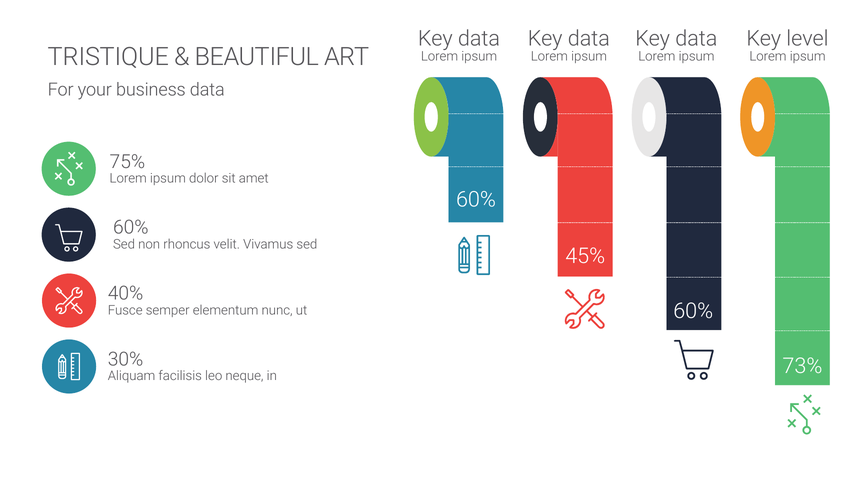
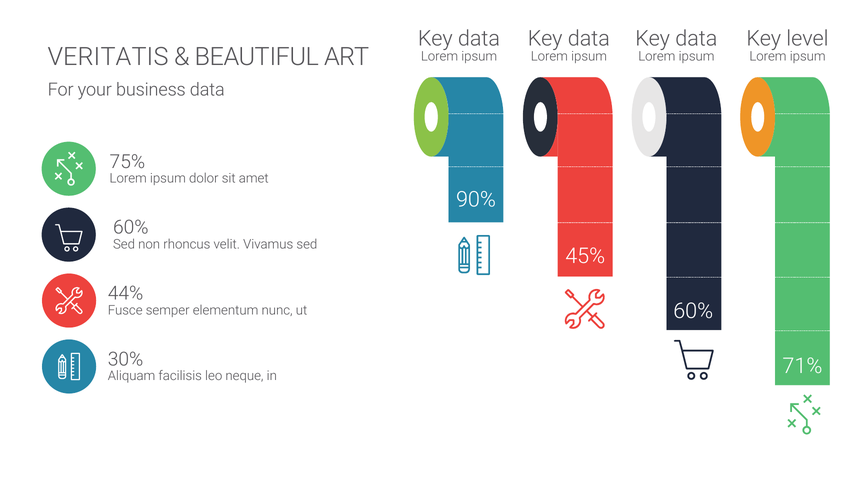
TRISTIQUE: TRISTIQUE -> VERITATIS
60% at (476, 200): 60% -> 90%
40%: 40% -> 44%
73%: 73% -> 71%
